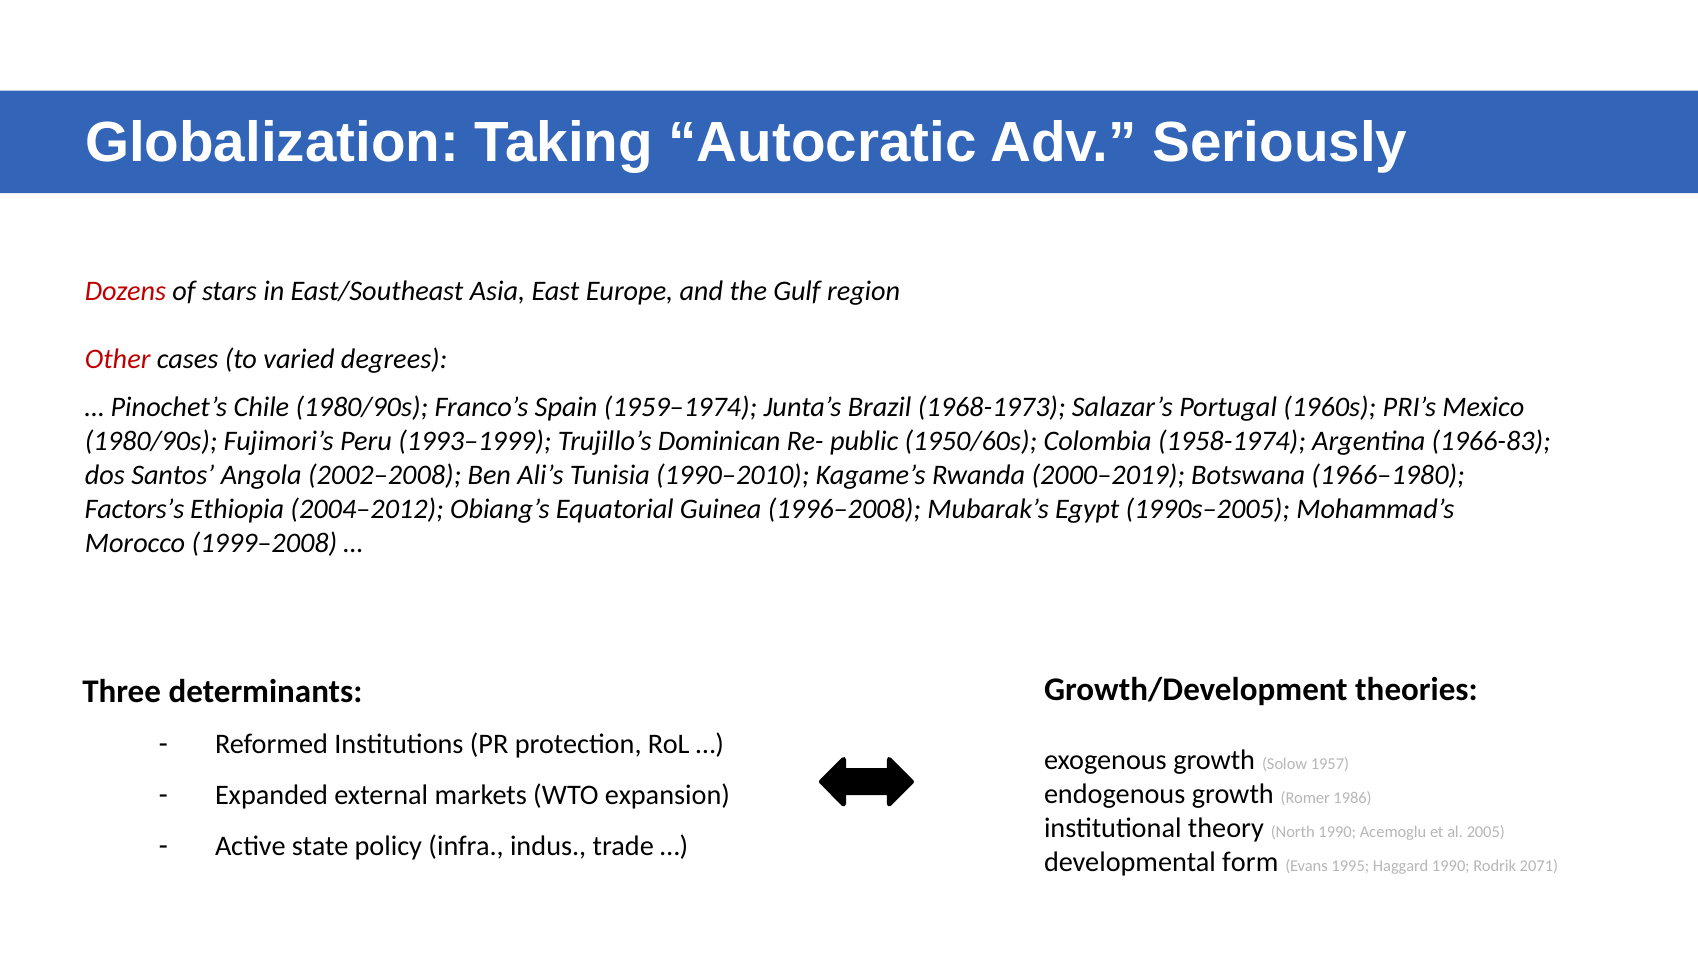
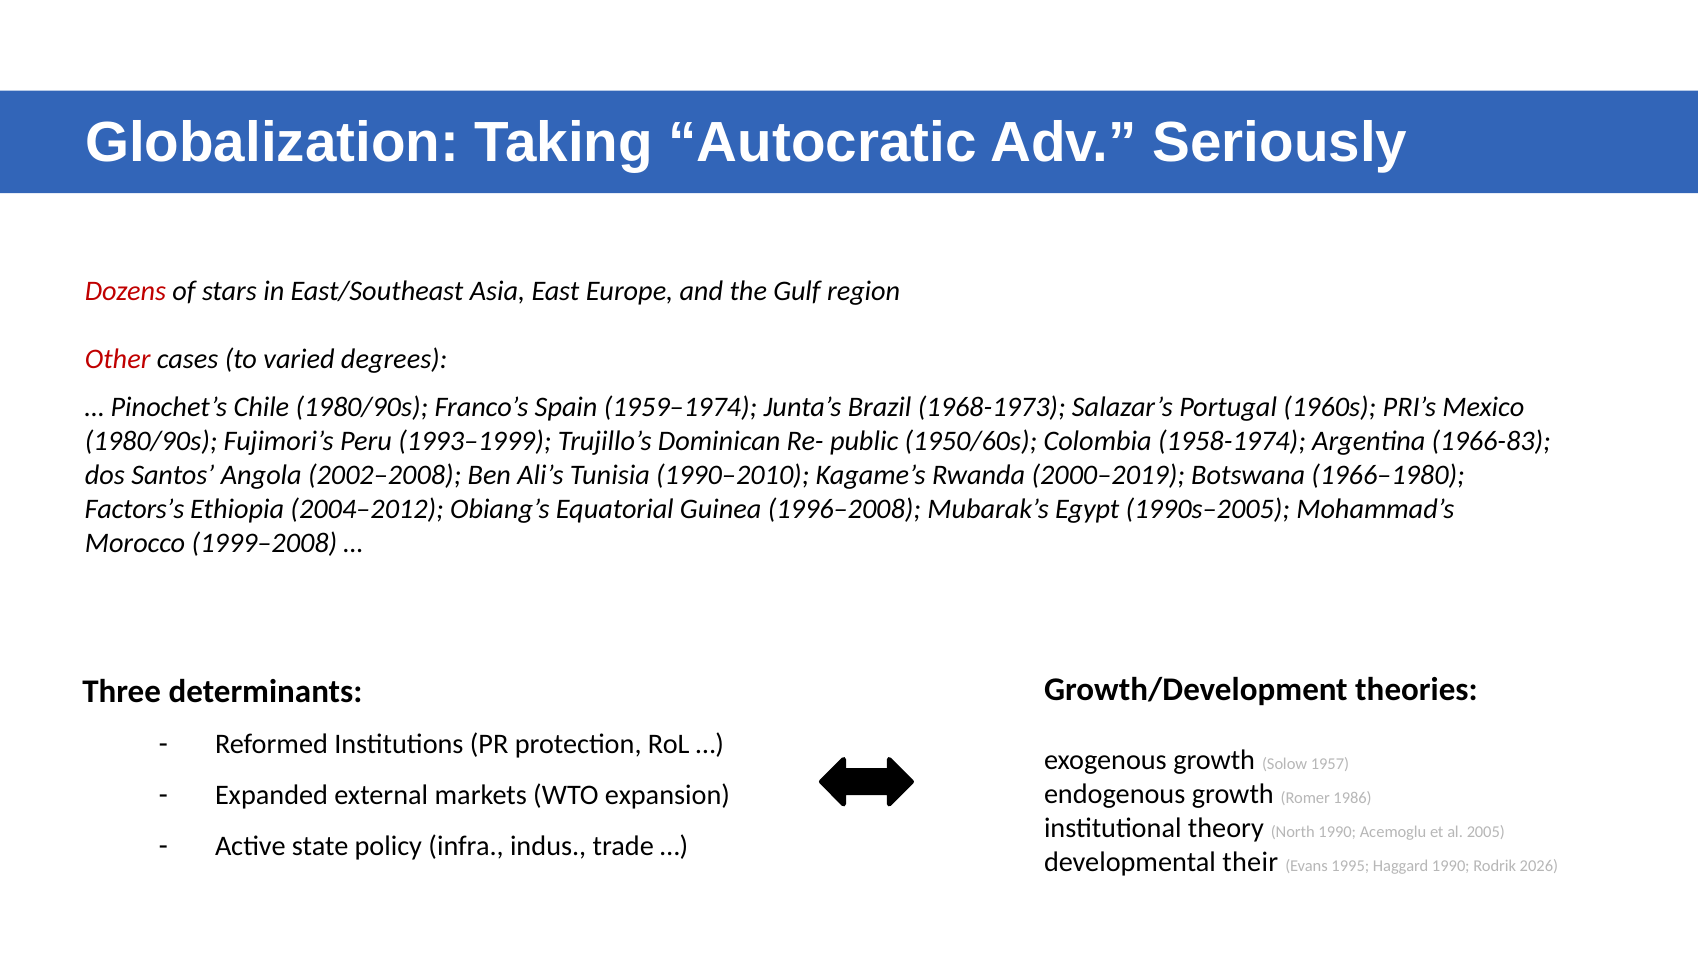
form: form -> their
2071: 2071 -> 2026
